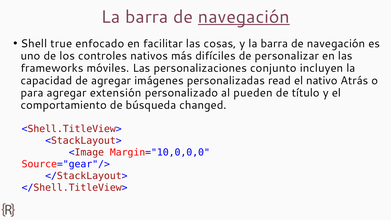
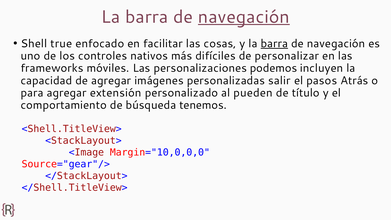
barra at (274, 44) underline: none -> present
conjunto: conjunto -> podemos
read: read -> salir
nativo: nativo -> pasos
changed: changed -> tenemos
